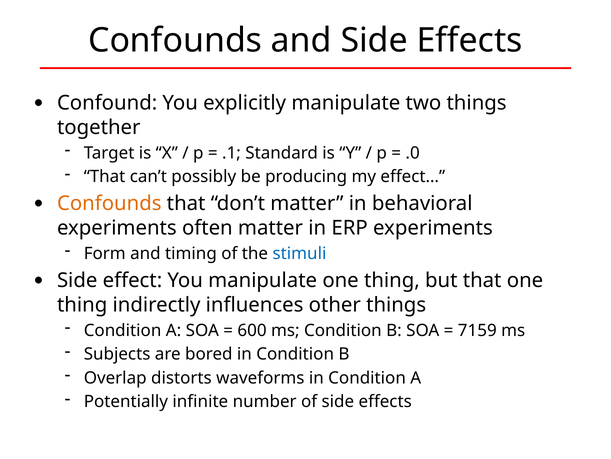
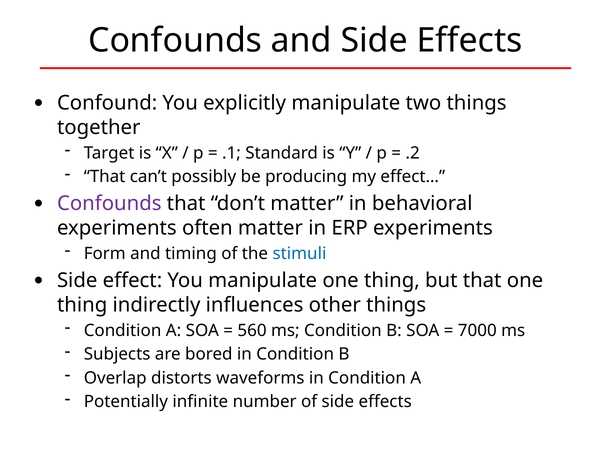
.0: .0 -> .2
Confounds at (109, 203) colour: orange -> purple
600: 600 -> 560
7159: 7159 -> 7000
